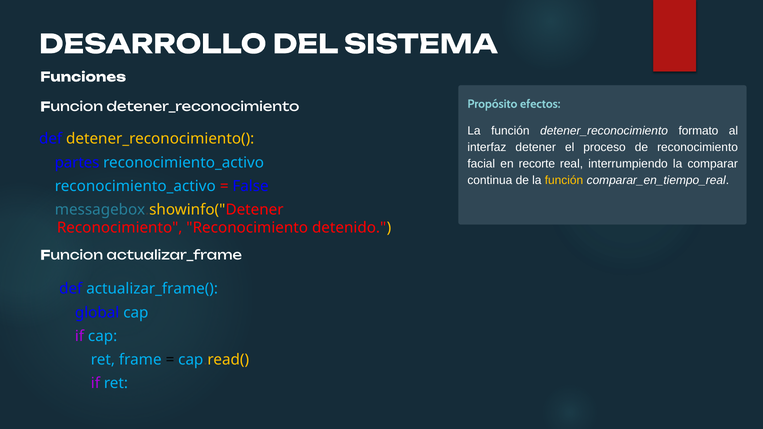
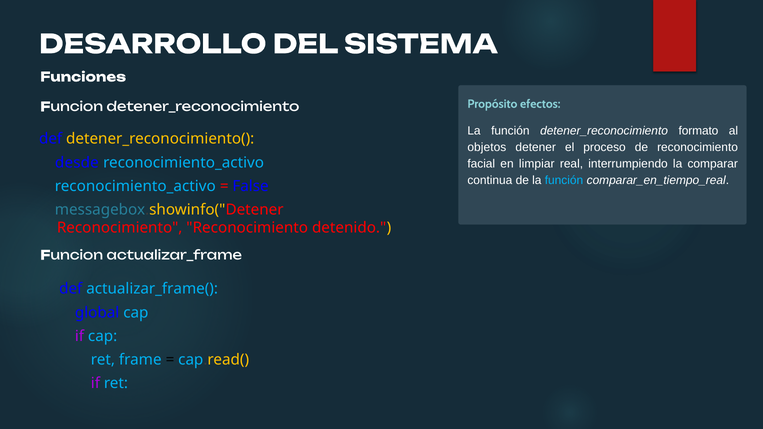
interfaz: interfaz -> objetos
partes: partes -> desde
recorte: recorte -> limpiar
función at (564, 180) colour: yellow -> light blue
